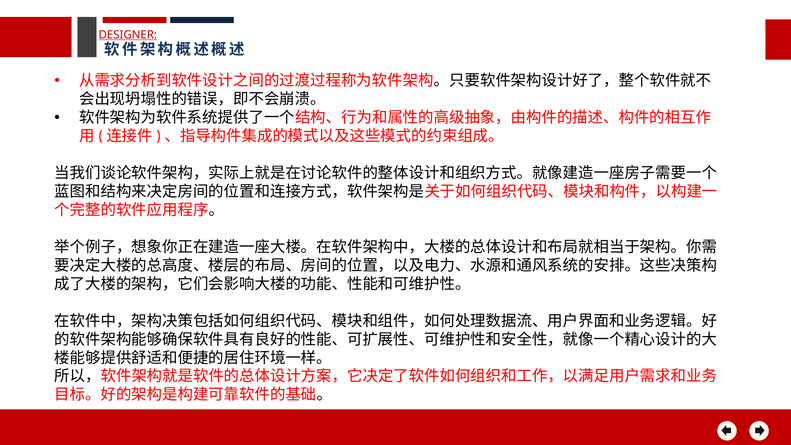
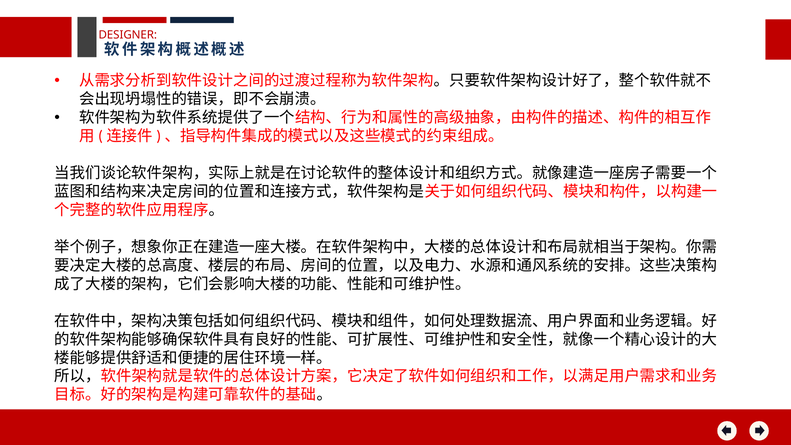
DESIGNER underline: present -> none
